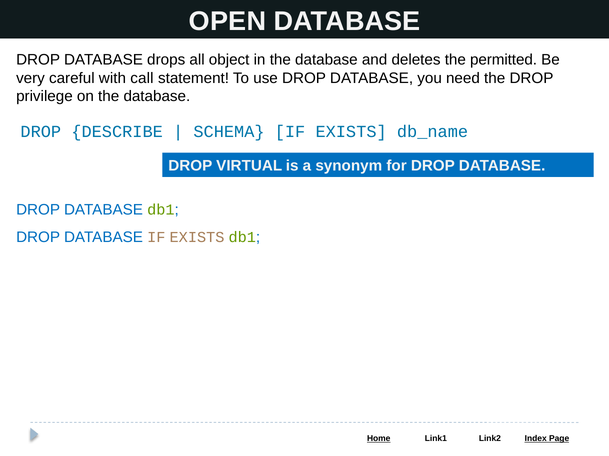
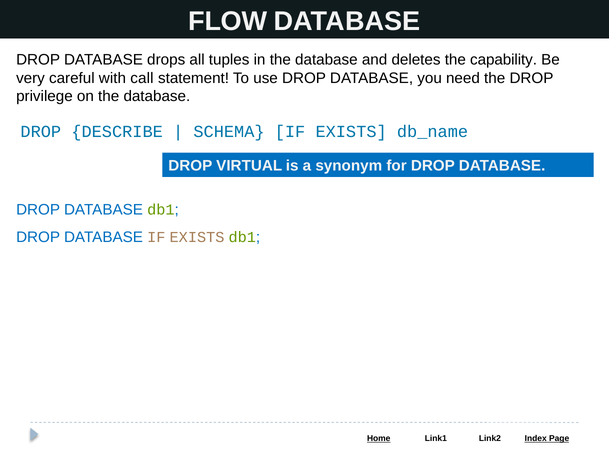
OPEN: OPEN -> FLOW
object: object -> tuples
permitted: permitted -> capability
